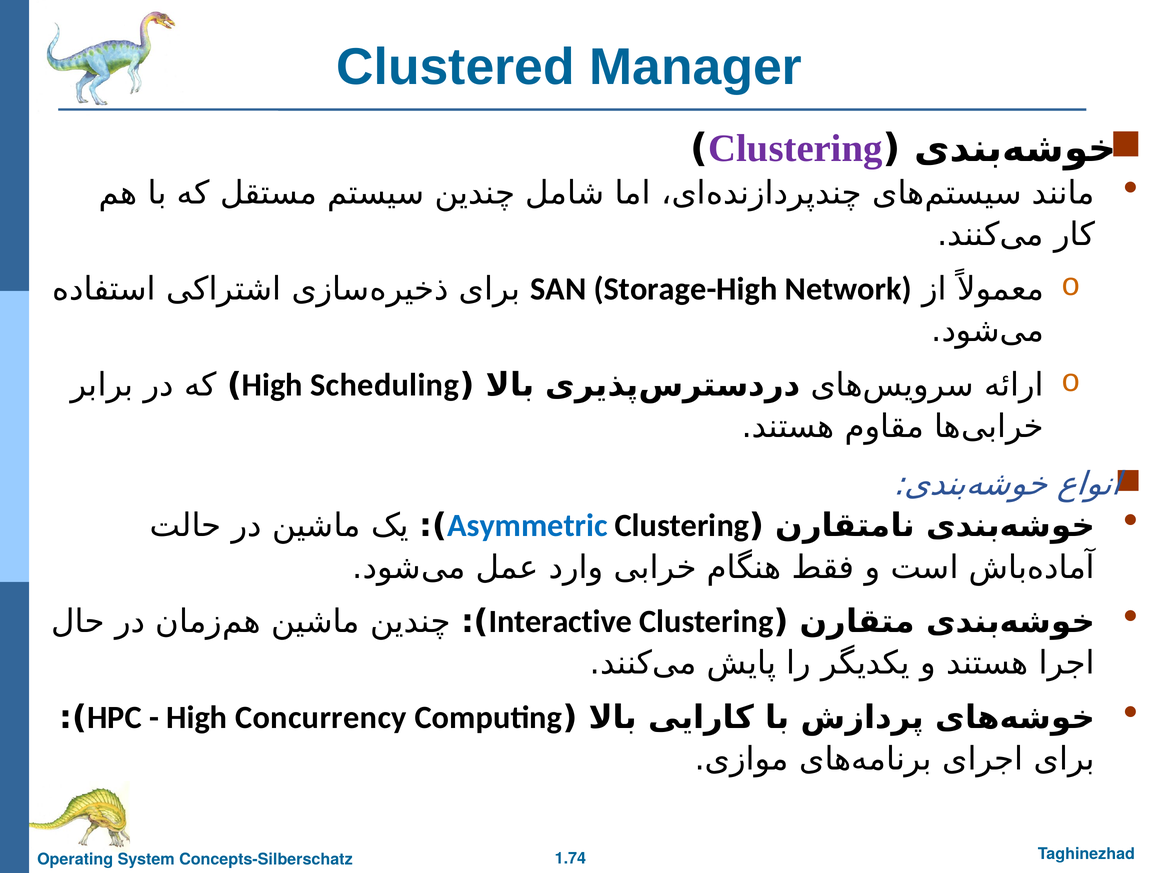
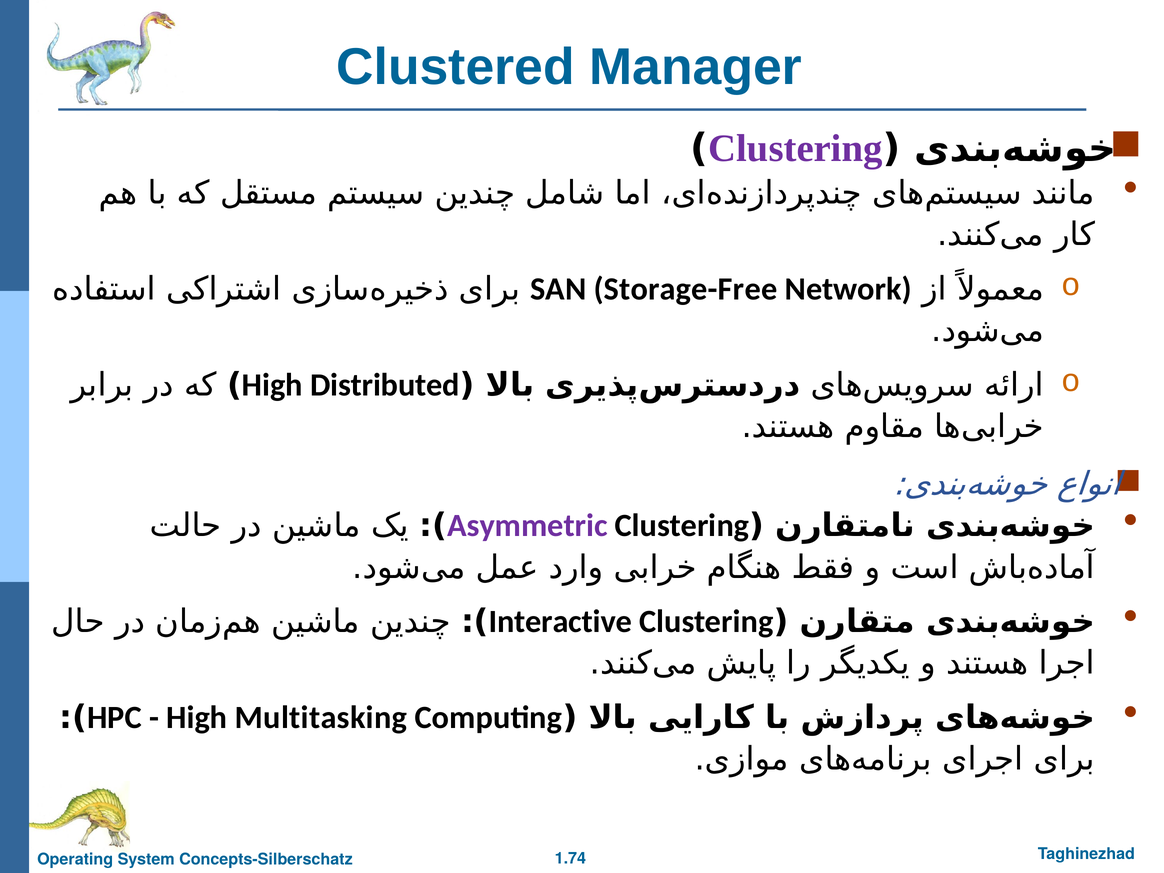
Storage-High: Storage-High -> Storage-Free
Scheduling: Scheduling -> Distributed
Asymmetric colour: blue -> purple
Concurrency: Concurrency -> Multitasking
